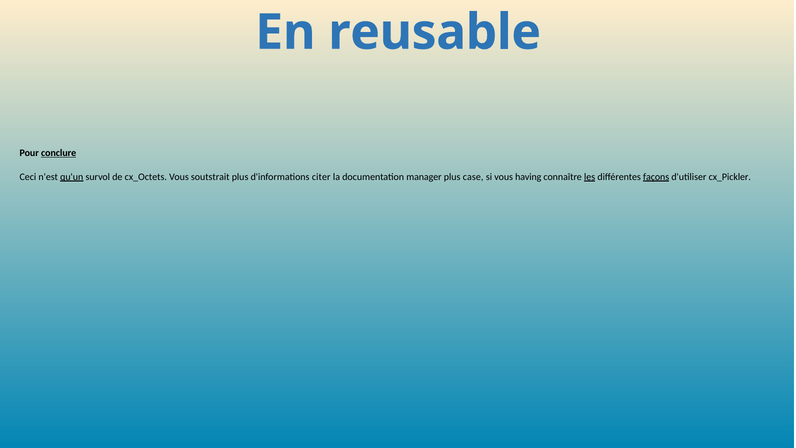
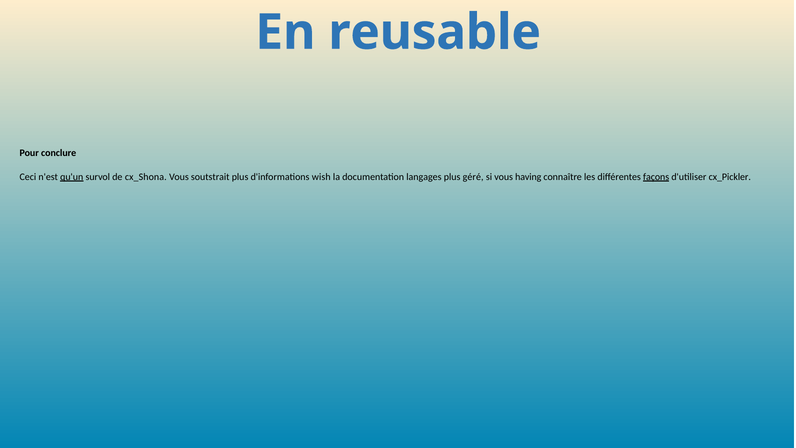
conclure underline: present -> none
cx_Octets: cx_Octets -> cx_Shona
citer: citer -> wish
manager: manager -> langages
case: case -> géré
les underline: present -> none
